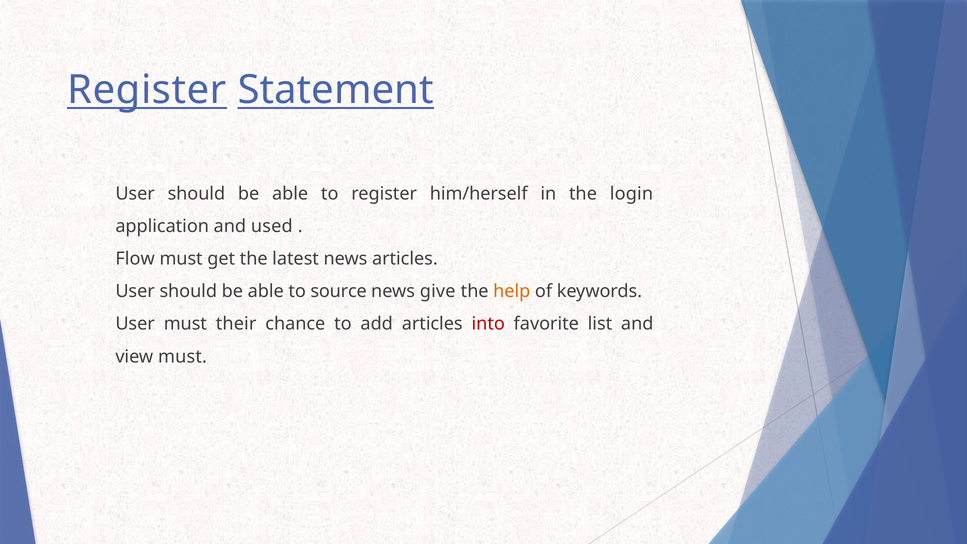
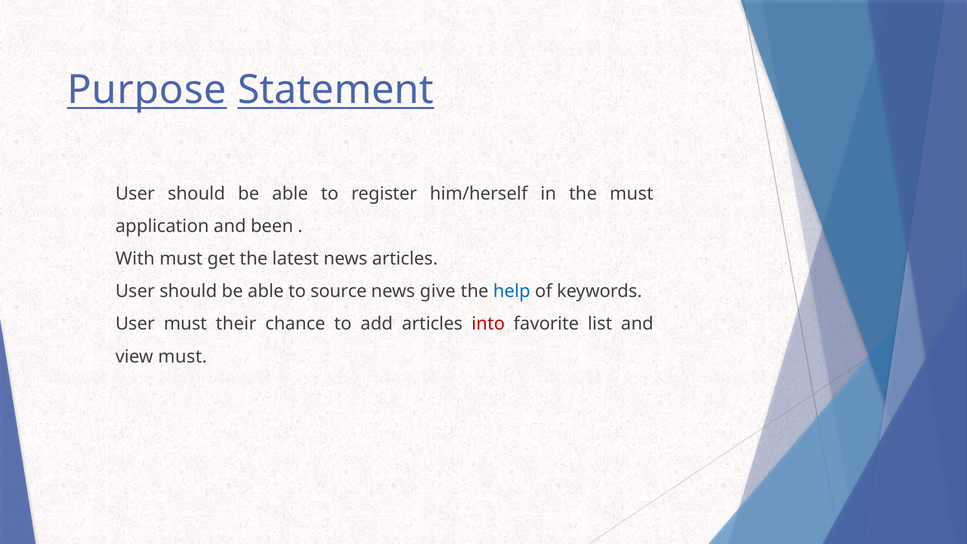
Register at (147, 90): Register -> Purpose
the login: login -> must
used: used -> been
Flow: Flow -> With
help colour: orange -> blue
